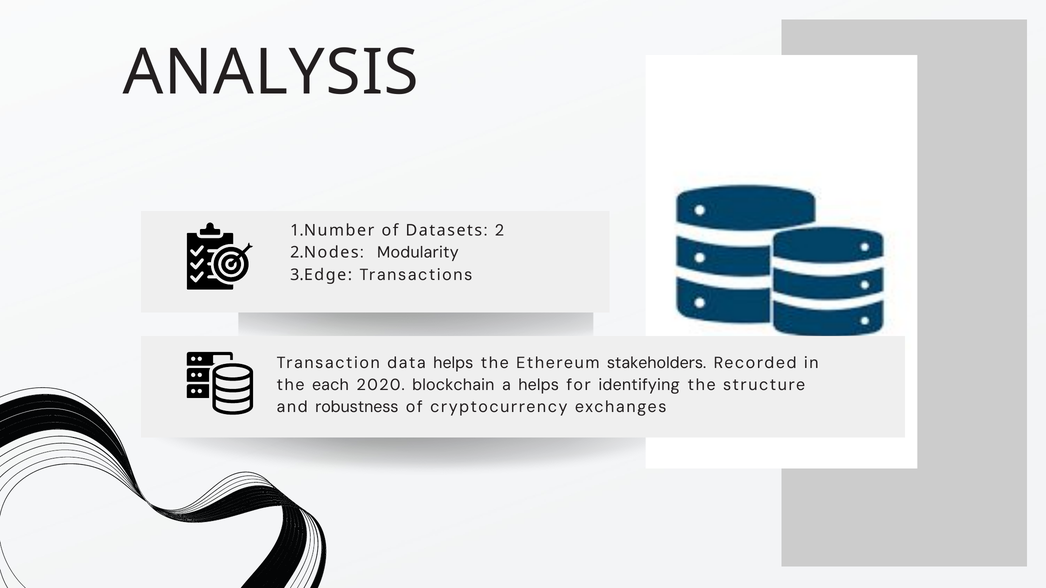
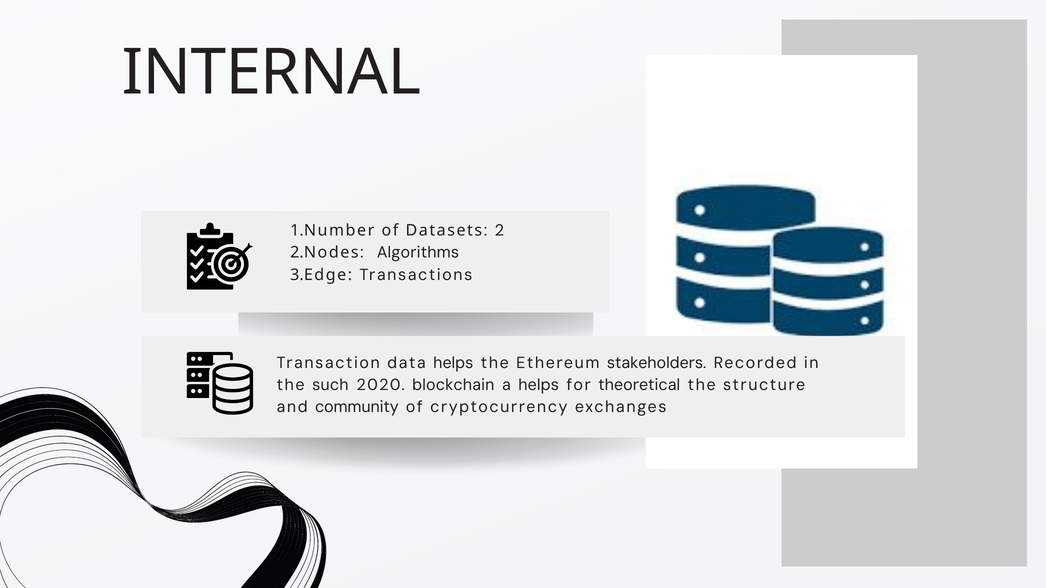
ANALYSIS: ANALYSIS -> INTERNAL
Modularity: Modularity -> Algorithms
each: each -> such
identifying: identifying -> theoretical
robustness: robustness -> community
